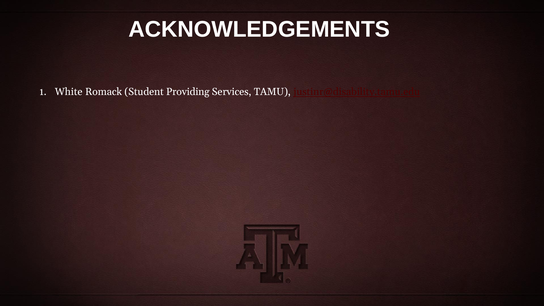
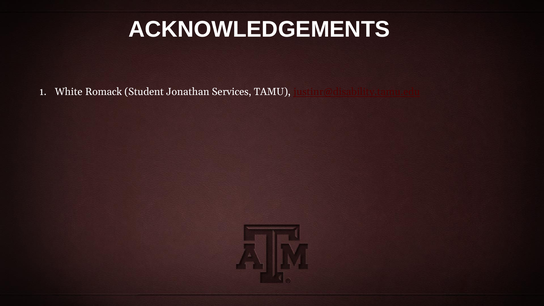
Providing: Providing -> Jonathan
